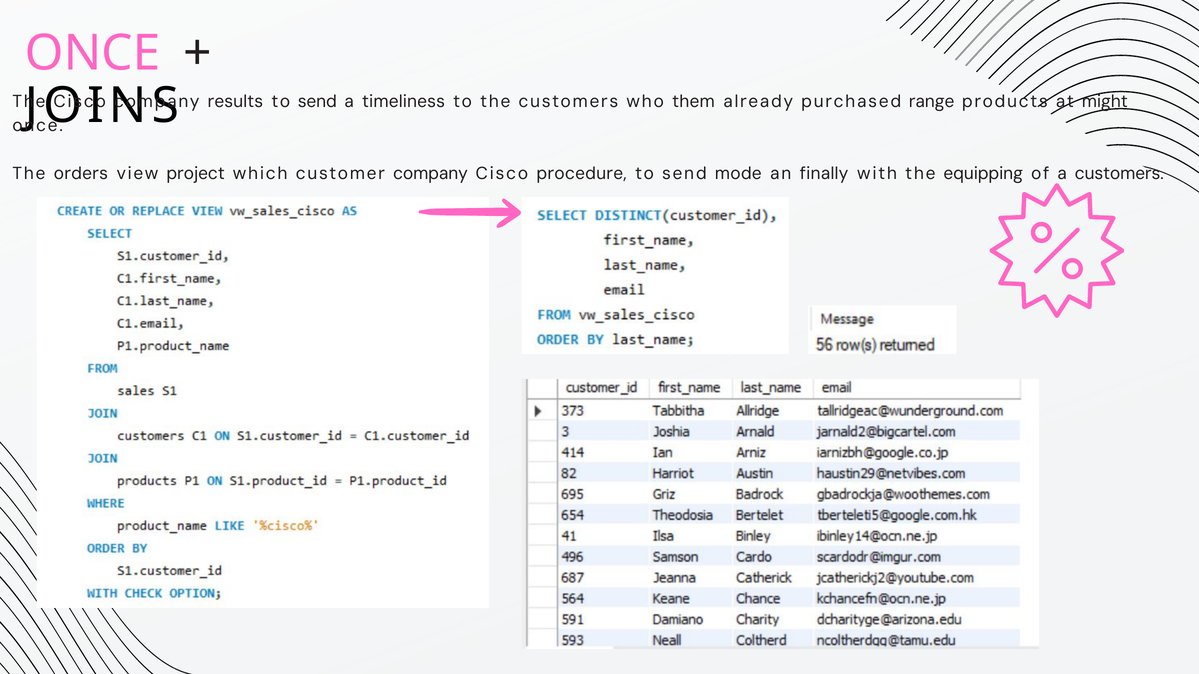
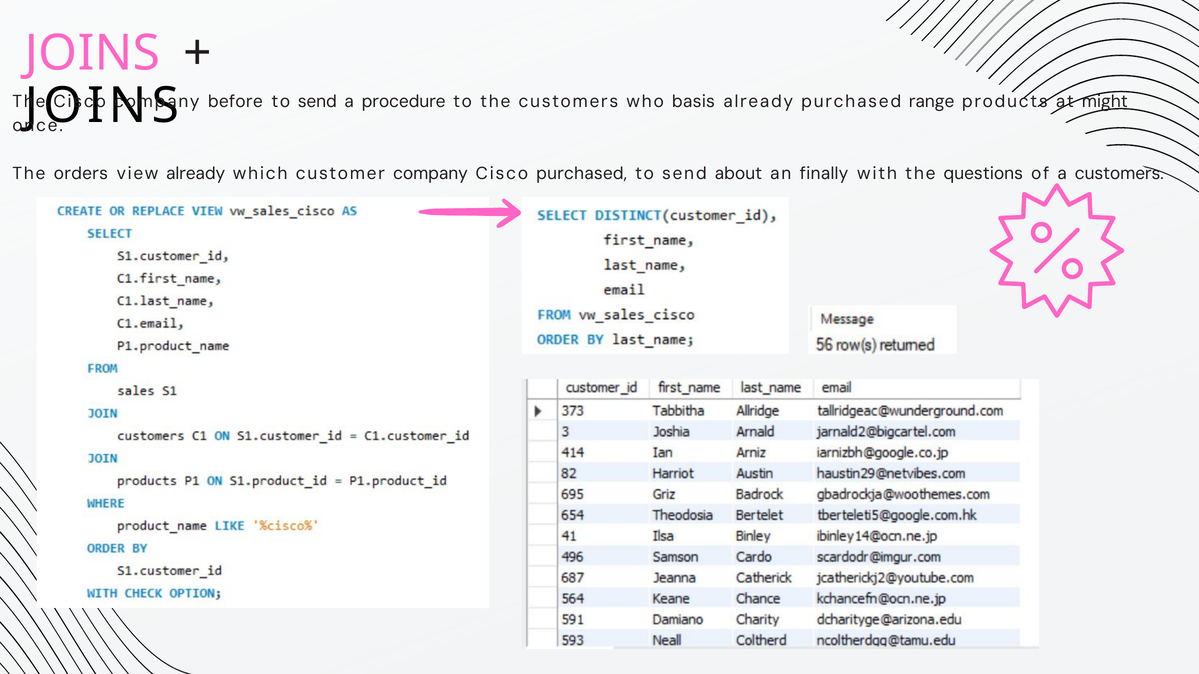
ONCE at (93, 53): ONCE -> JOINS
results: results -> before
timeliness: timeliness -> procedure
them: them -> basis
view project: project -> already
Cisco procedure: procedure -> purchased
mode: mode -> about
equipping: equipping -> questions
